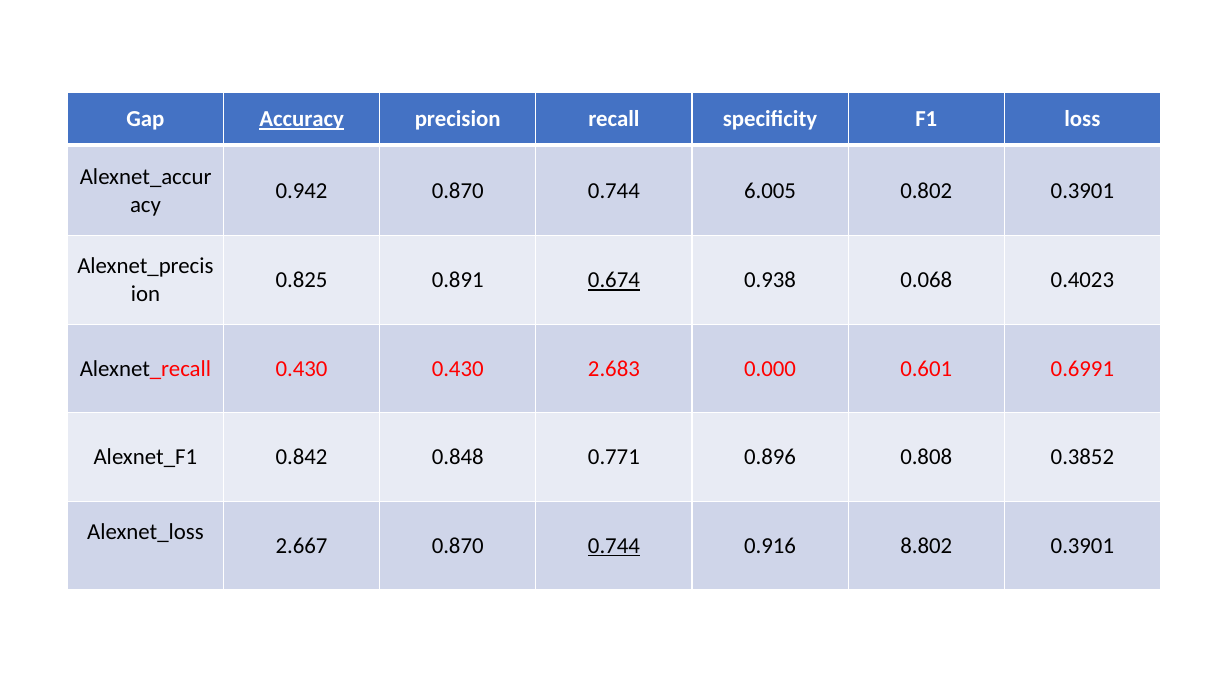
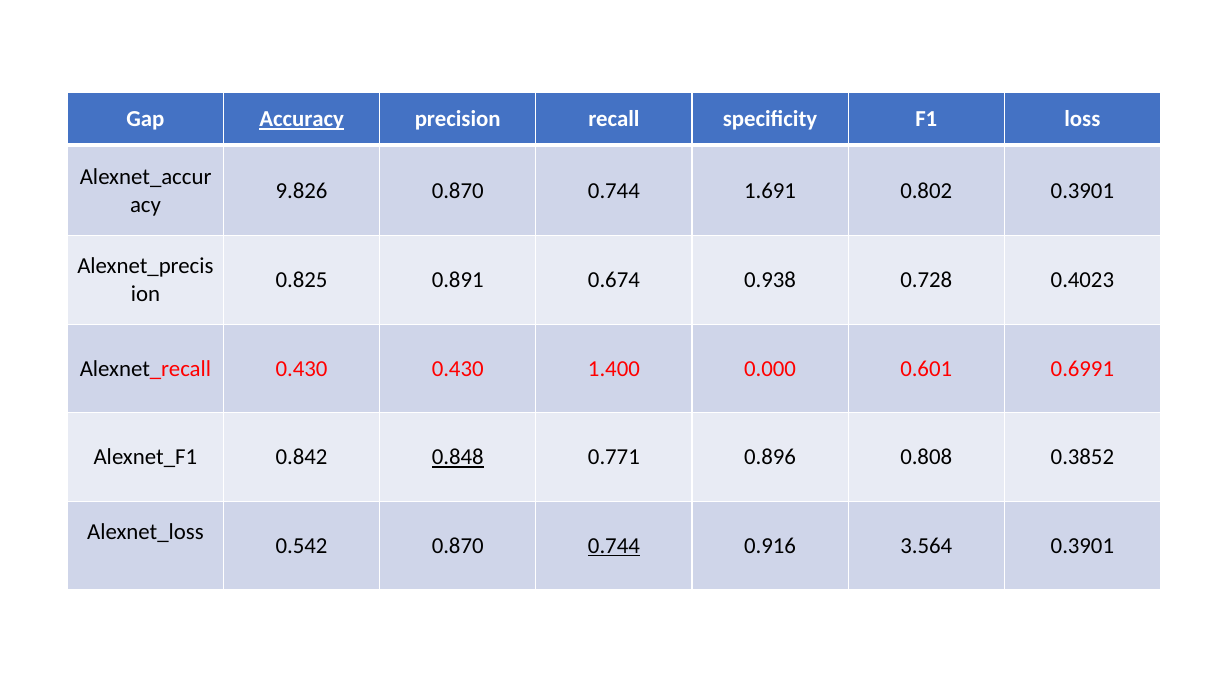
0.942: 0.942 -> 9.826
6.005: 6.005 -> 1.691
0.674 underline: present -> none
0.068: 0.068 -> 0.728
2.683: 2.683 -> 1.400
0.848 underline: none -> present
2.667: 2.667 -> 0.542
8.802: 8.802 -> 3.564
